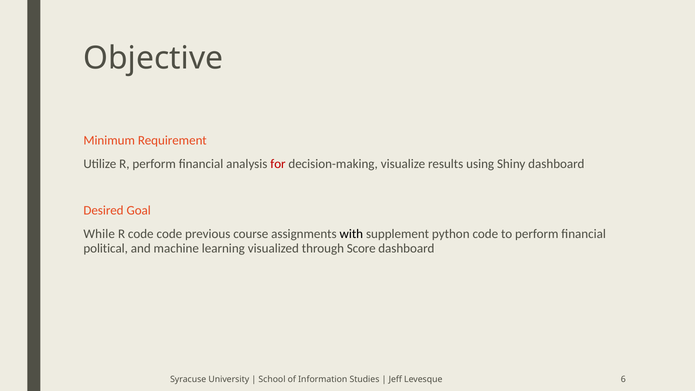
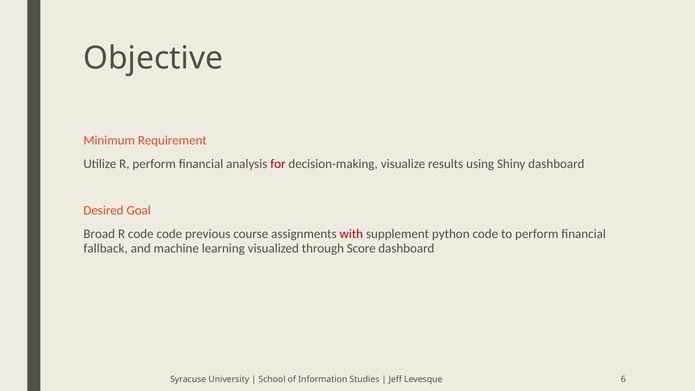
While: While -> Broad
with colour: black -> red
political: political -> fallback
